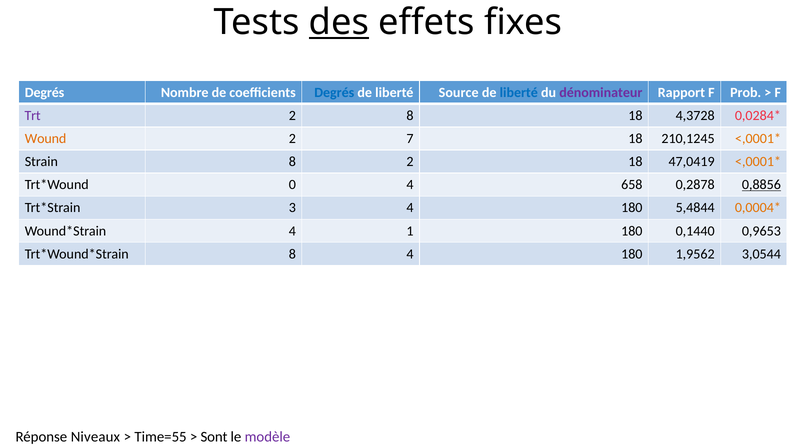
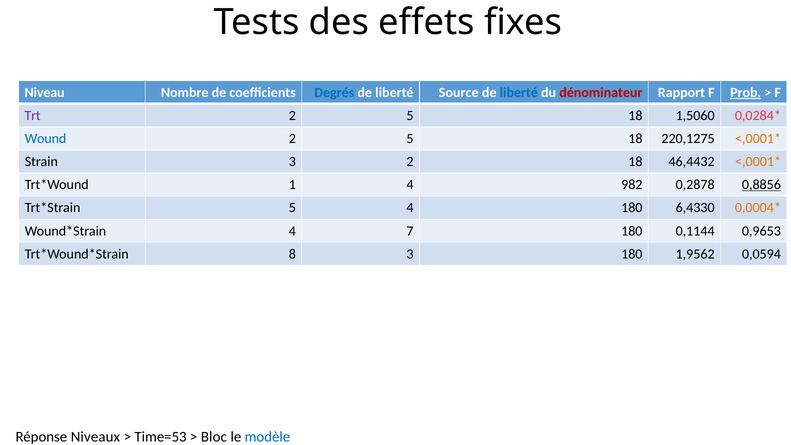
des underline: present -> none
Degrés at (45, 92): Degrés -> Niveau
dénominateur colour: purple -> red
Prob underline: none -> present
8 at (410, 116): 8 -> 5
4,3728: 4,3728 -> 1,5060
Wound colour: orange -> blue
7 at (410, 139): 7 -> 5
210,1245: 210,1245 -> 220,1275
Strain 8: 8 -> 3
47,0419: 47,0419 -> 46,4432
0: 0 -> 1
658: 658 -> 982
3 at (292, 208): 3 -> 5
5,4844: 5,4844 -> 6,4330
1: 1 -> 7
0,1440: 0,1440 -> 0,1144
8 4: 4 -> 3
3,0544: 3,0544 -> 0,0594
Time=55: Time=55 -> Time=53
Sont: Sont -> Bloc
modèle colour: purple -> blue
